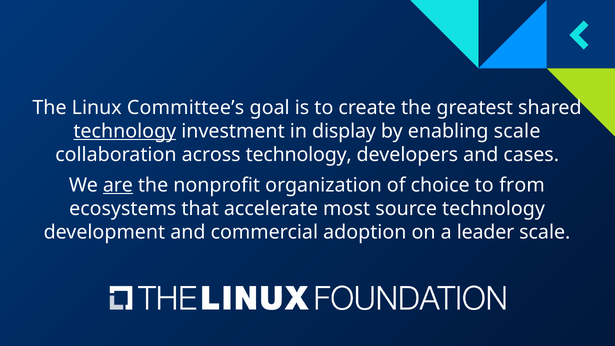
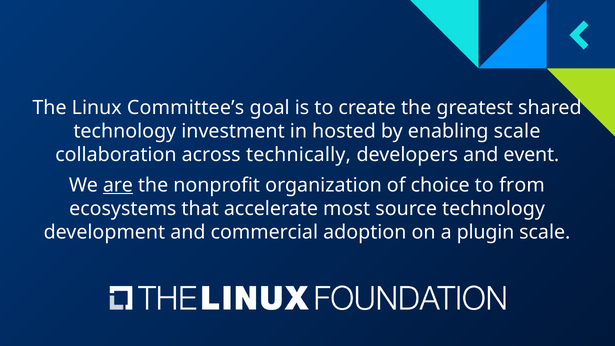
technology at (125, 131) underline: present -> none
display: display -> hosted
across technology: technology -> technically
cases: cases -> event
leader: leader -> plugin
